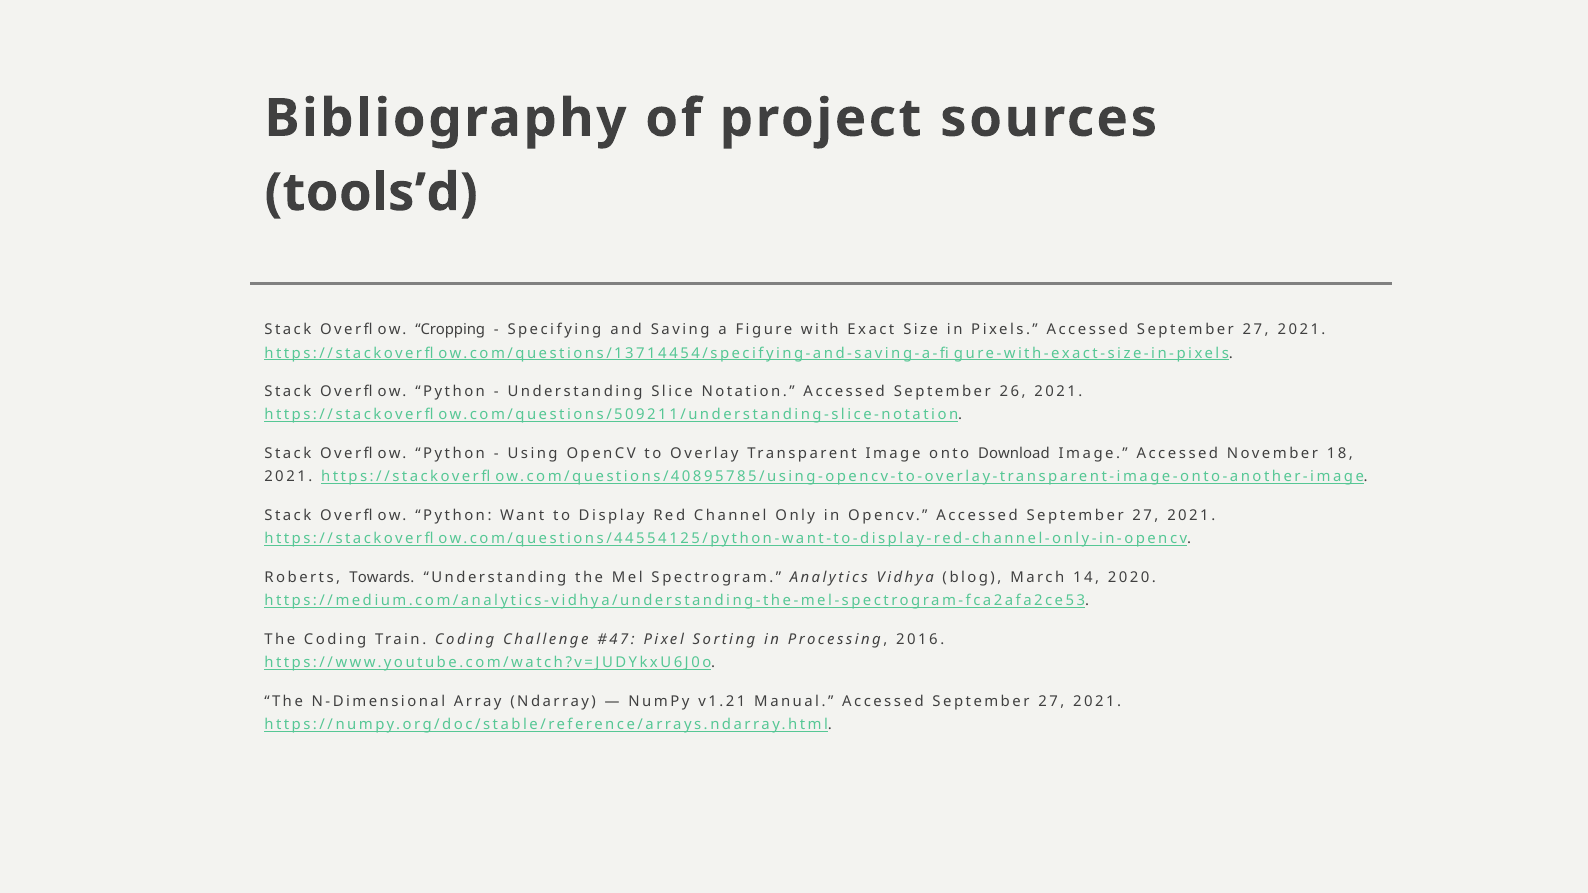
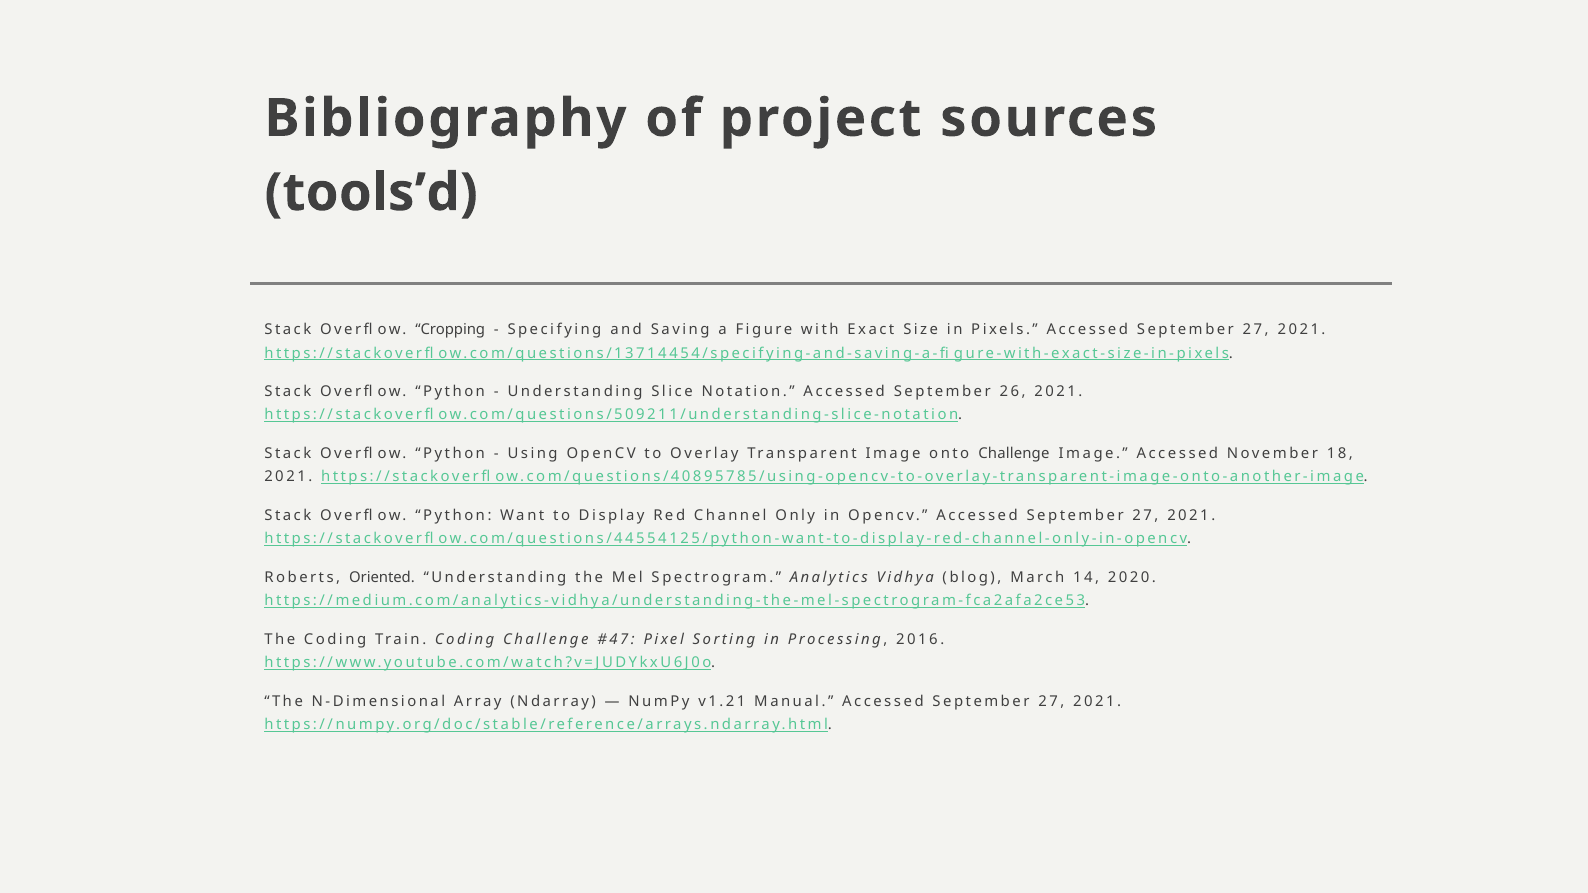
onto Download: Download -> Challenge
Towards: Towards -> Oriented
